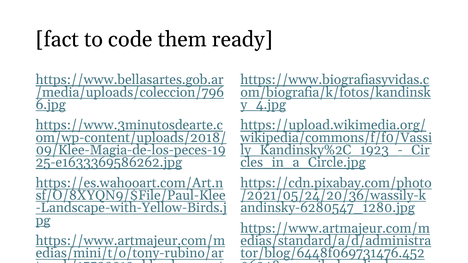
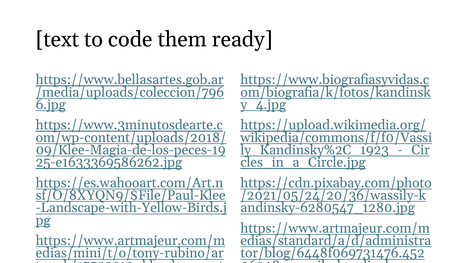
fact: fact -> text
